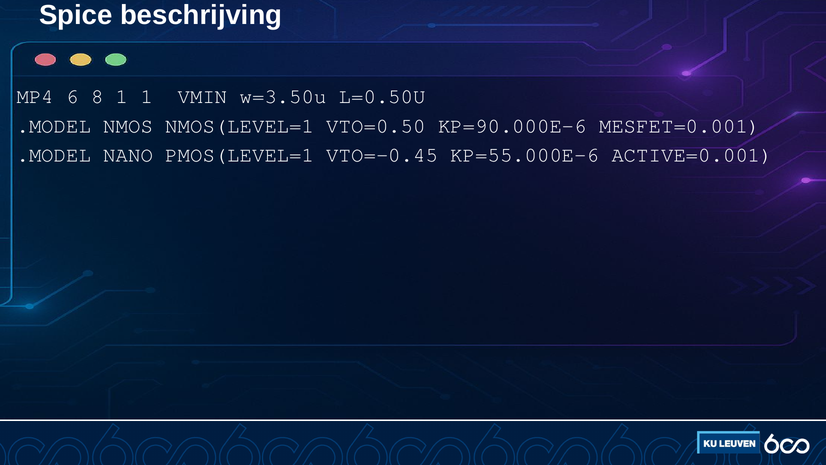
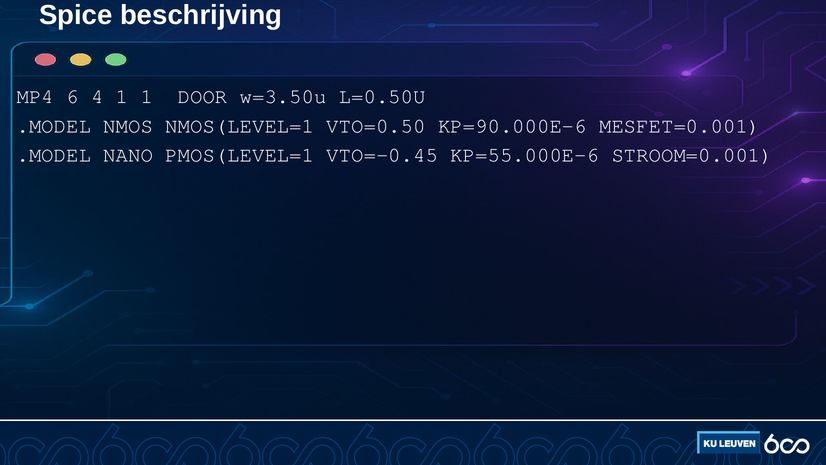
8: 8 -> 4
VMIN: VMIN -> DOOR
ACTIVE=0.001: ACTIVE=0.001 -> STROOM=0.001
